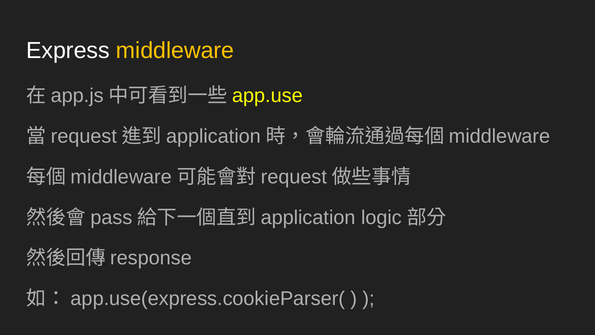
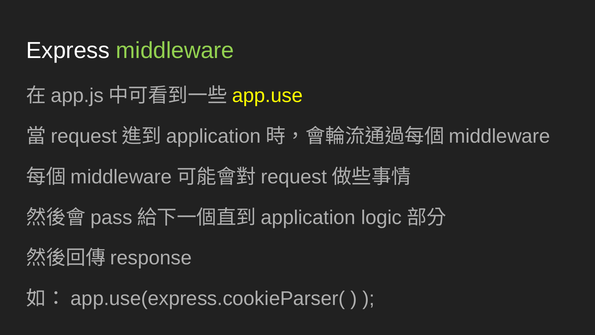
middleware colour: yellow -> light green
